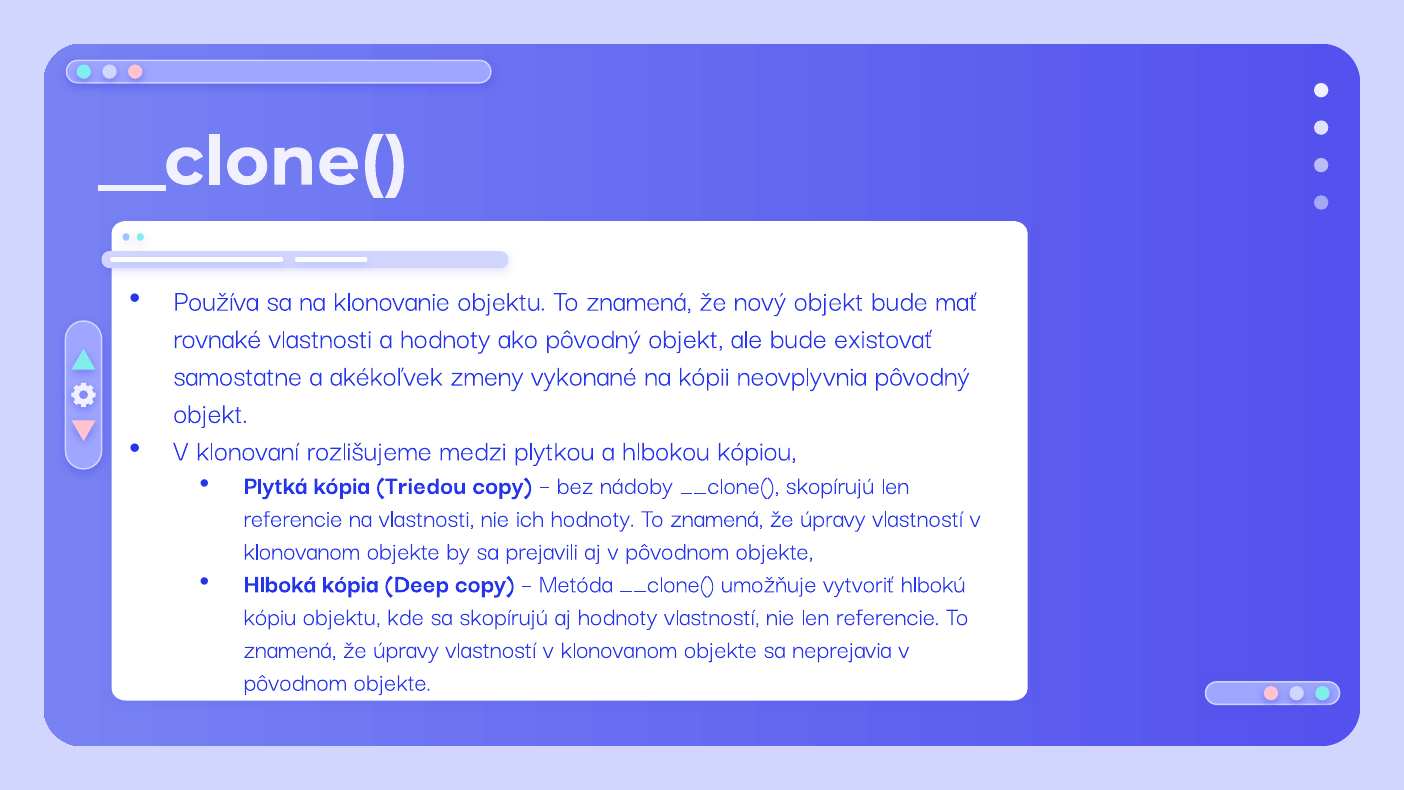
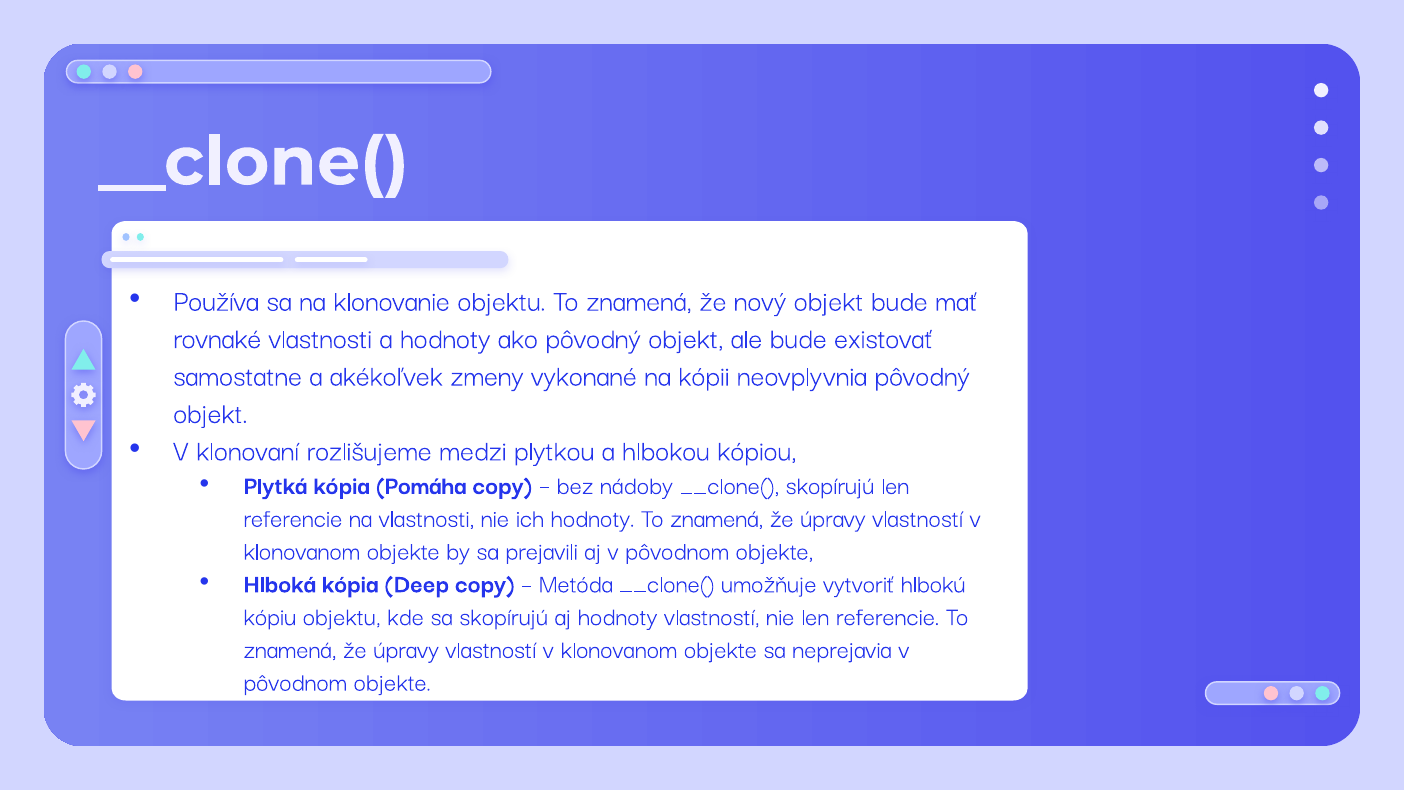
Triedou: Triedou -> Pomáha
